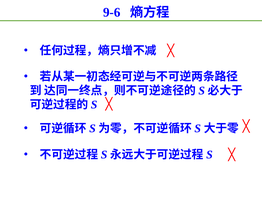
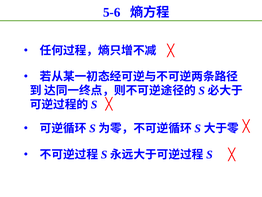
9-6: 9-6 -> 5-6
